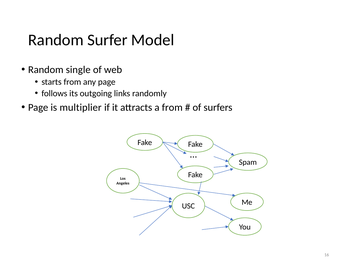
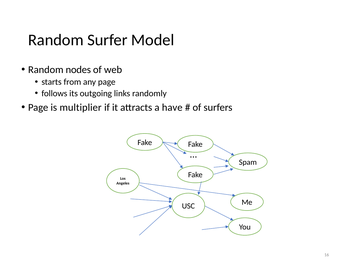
single: single -> nodes
a from: from -> have
